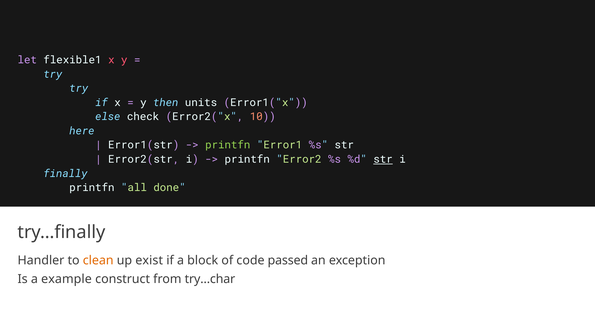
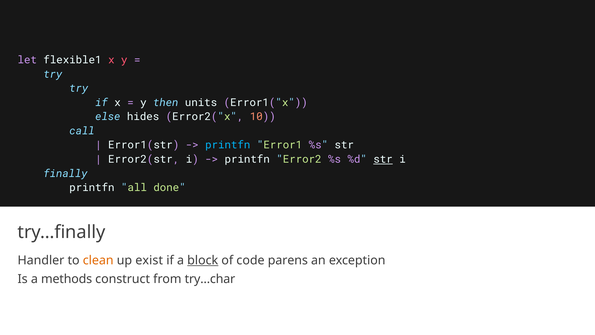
check: check -> hides
here: here -> call
printfn at (228, 145) colour: light green -> light blue
block underline: none -> present
passed: passed -> parens
example: example -> methods
